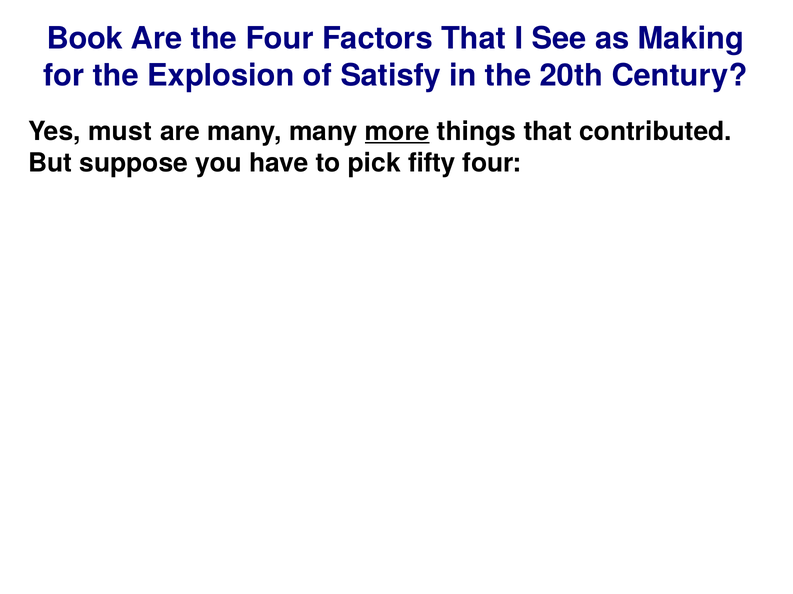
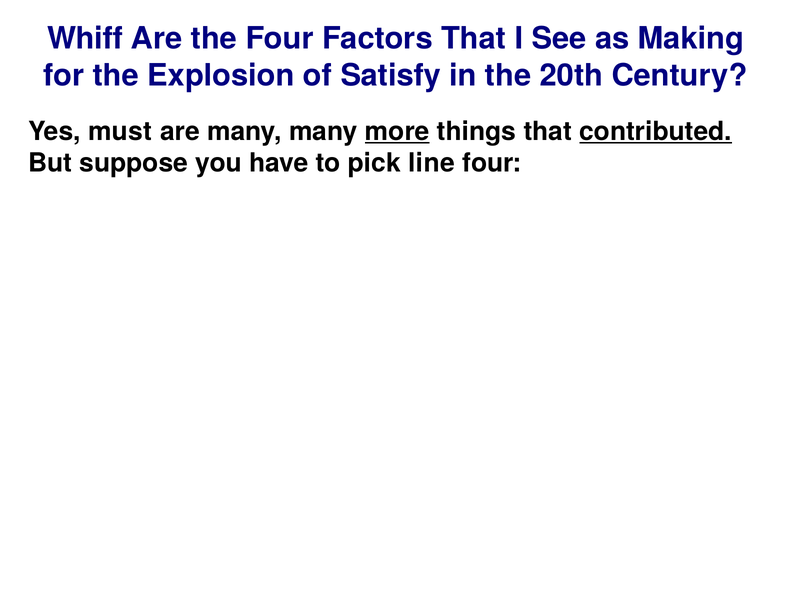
Book: Book -> Whiff
contributed underline: none -> present
fifty: fifty -> line
